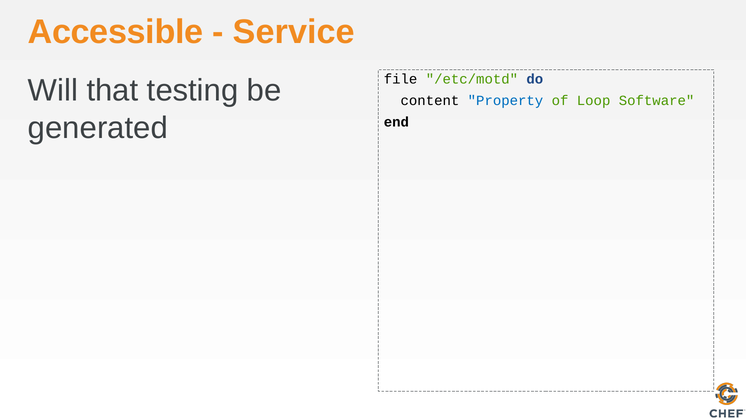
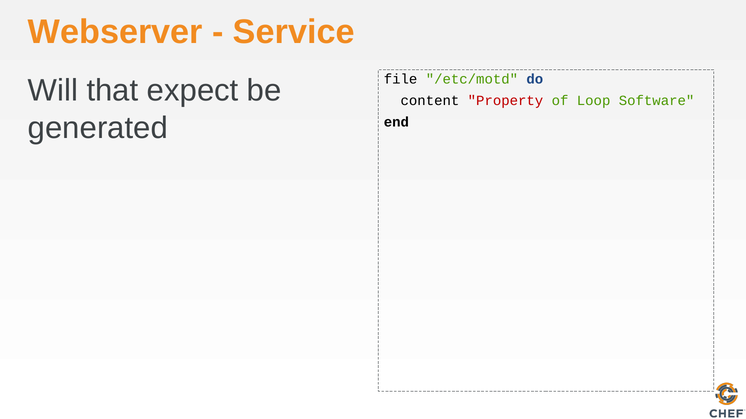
Accessible: Accessible -> Webserver
testing: testing -> expect
Property colour: blue -> red
